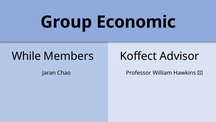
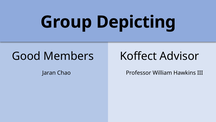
Economic: Economic -> Depicting
While: While -> Good
